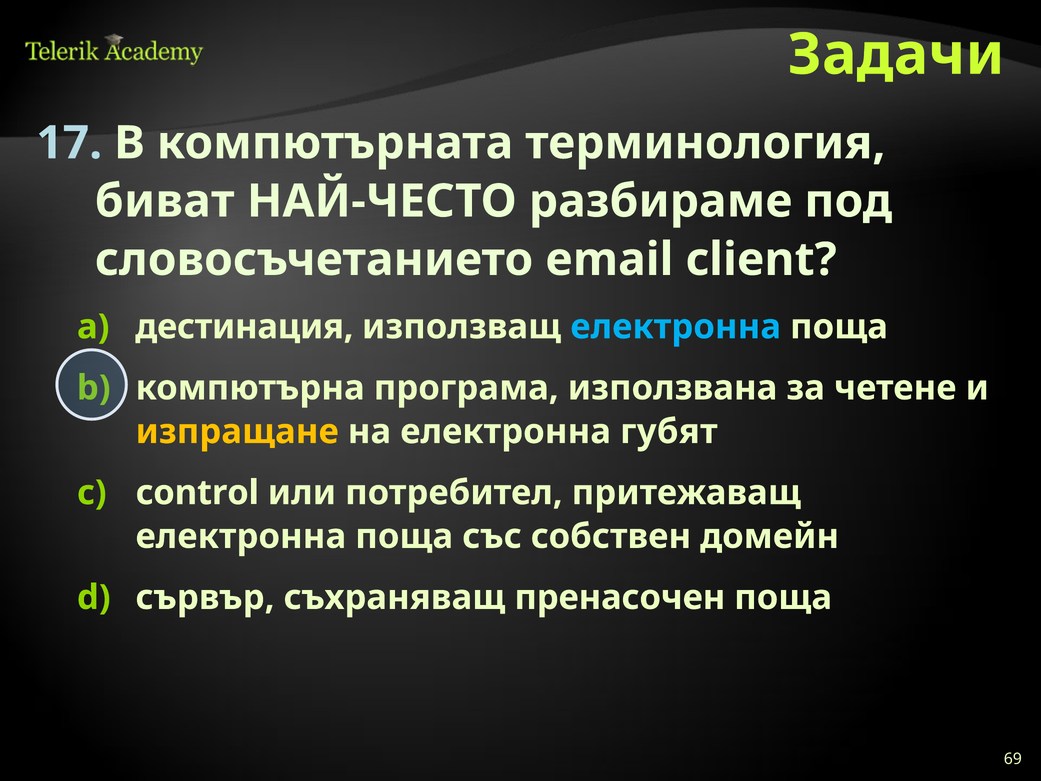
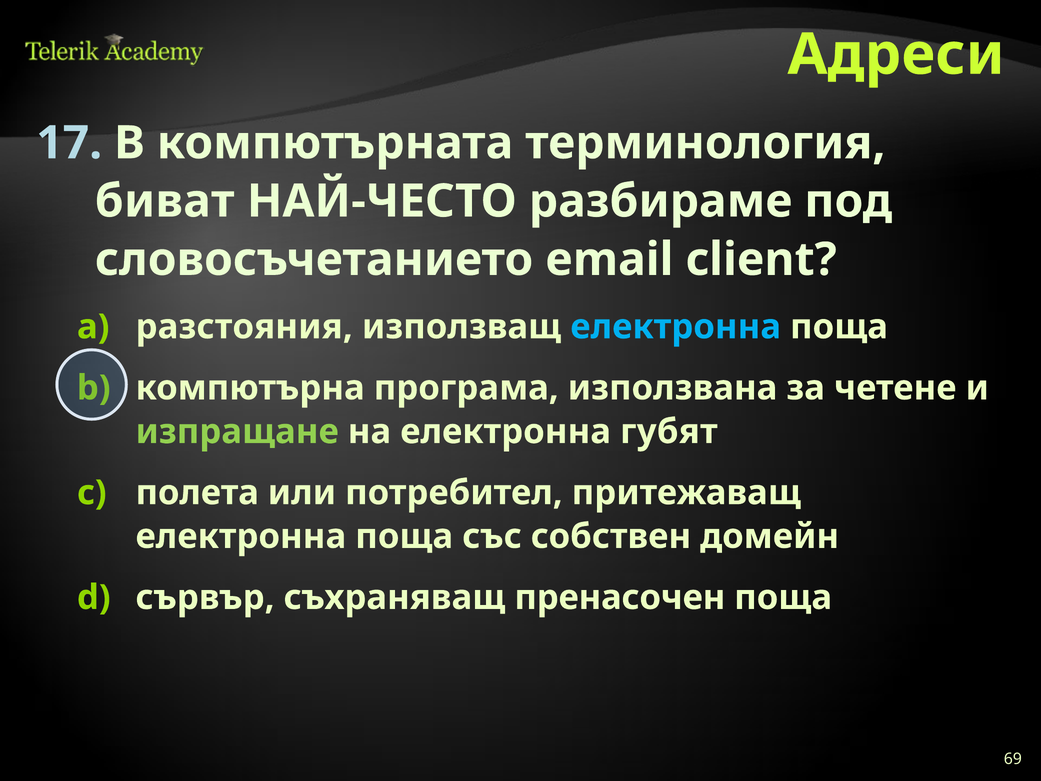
Задачи: Задачи -> Адреси
дестинация: дестинация -> разстояния
изпращане colour: yellow -> light green
control: control -> полета
